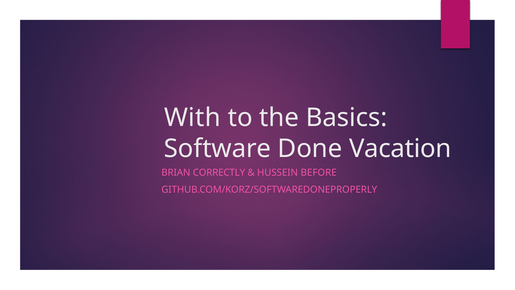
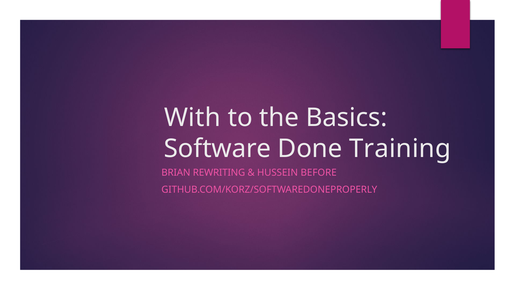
Vacation: Vacation -> Training
CORRECTLY: CORRECTLY -> REWRITING
